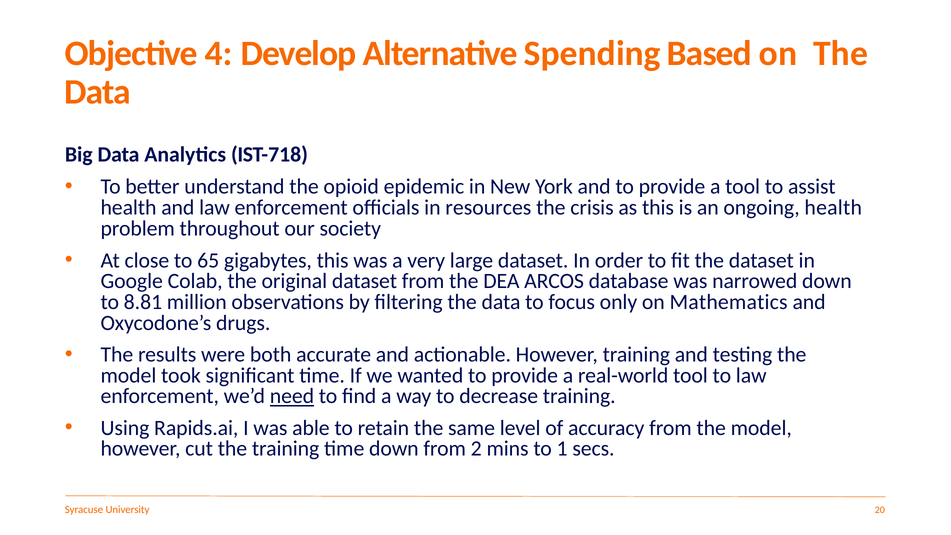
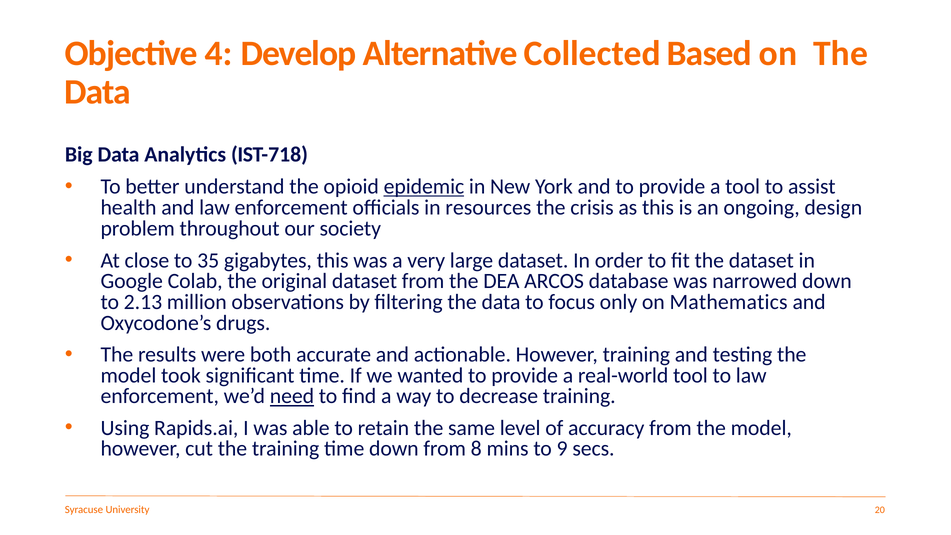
Spending: Spending -> Collected
epidemic underline: none -> present
ongoing health: health -> design
65: 65 -> 35
8.81: 8.81 -> 2.13
2: 2 -> 8
1: 1 -> 9
